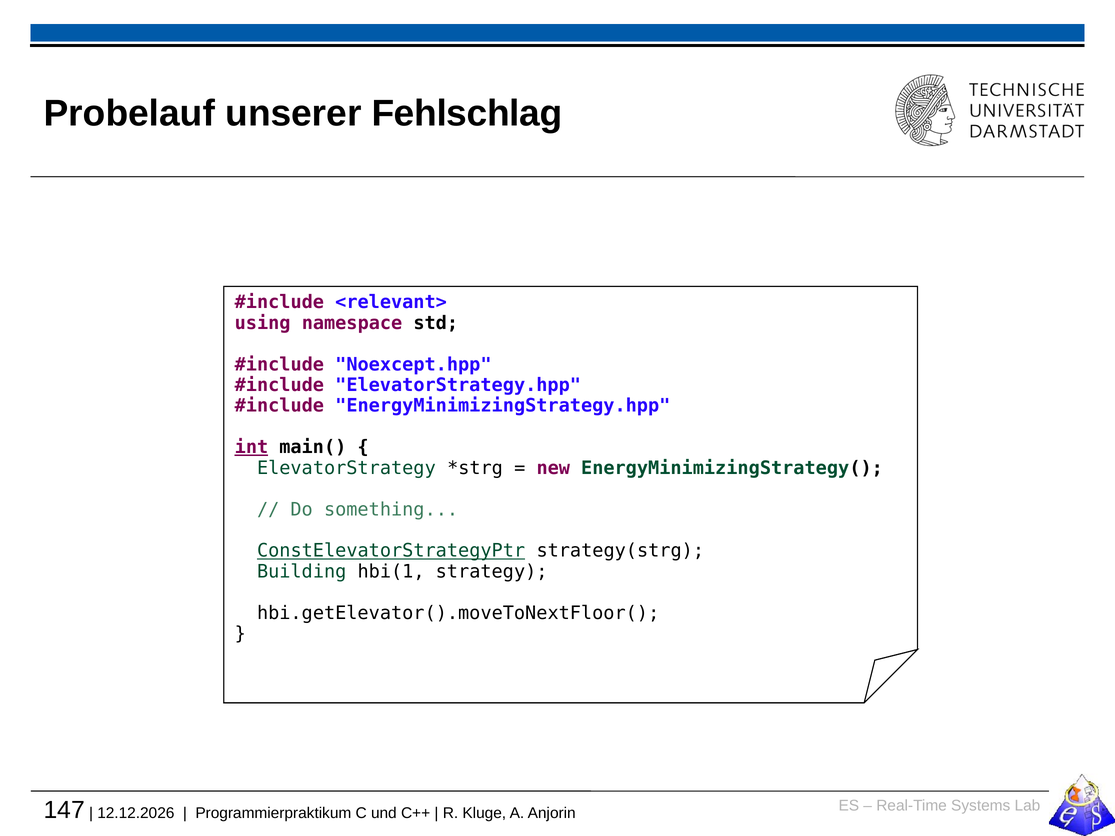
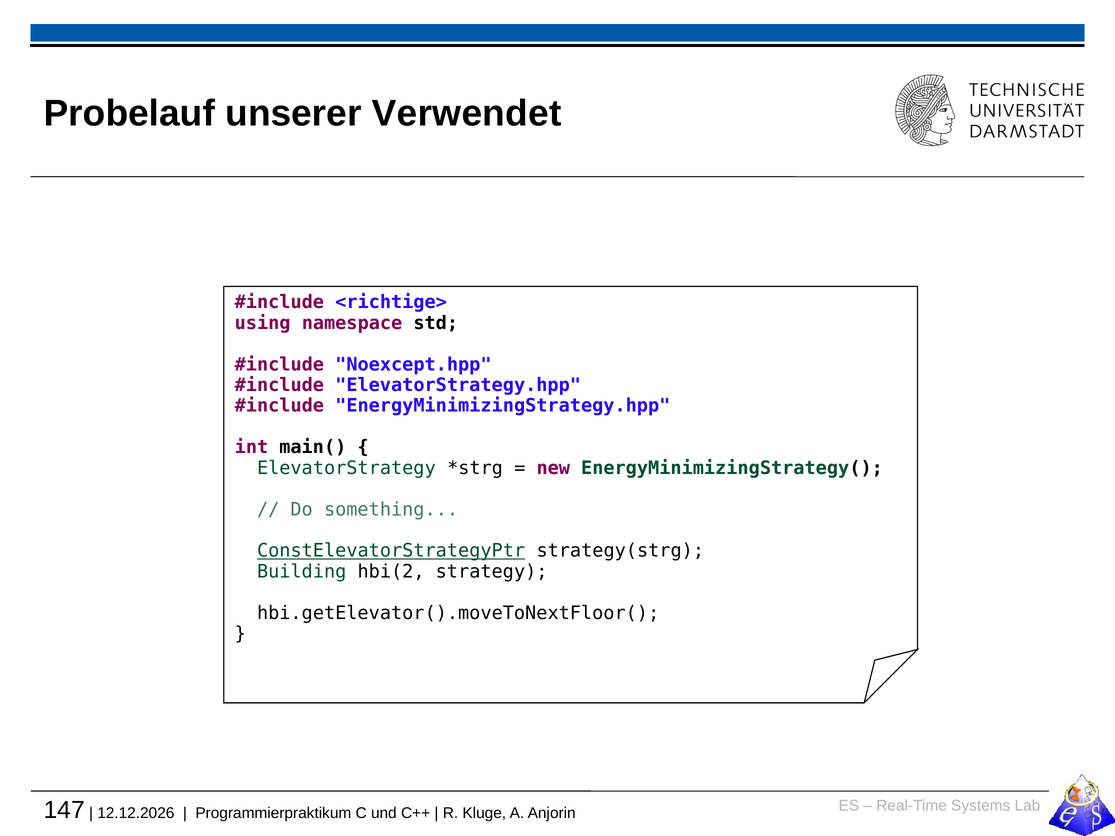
Fehlschlag: Fehlschlag -> Verwendet
<relevant>: <relevant> -> <richtige>
int underline: present -> none
hbi(1: hbi(1 -> hbi(2
